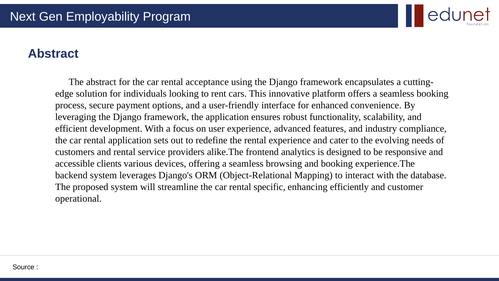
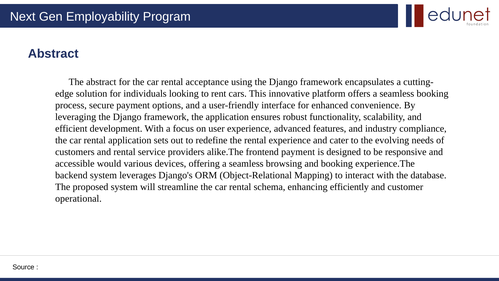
frontend analytics: analytics -> payment
clients: clients -> would
specific: specific -> schema
